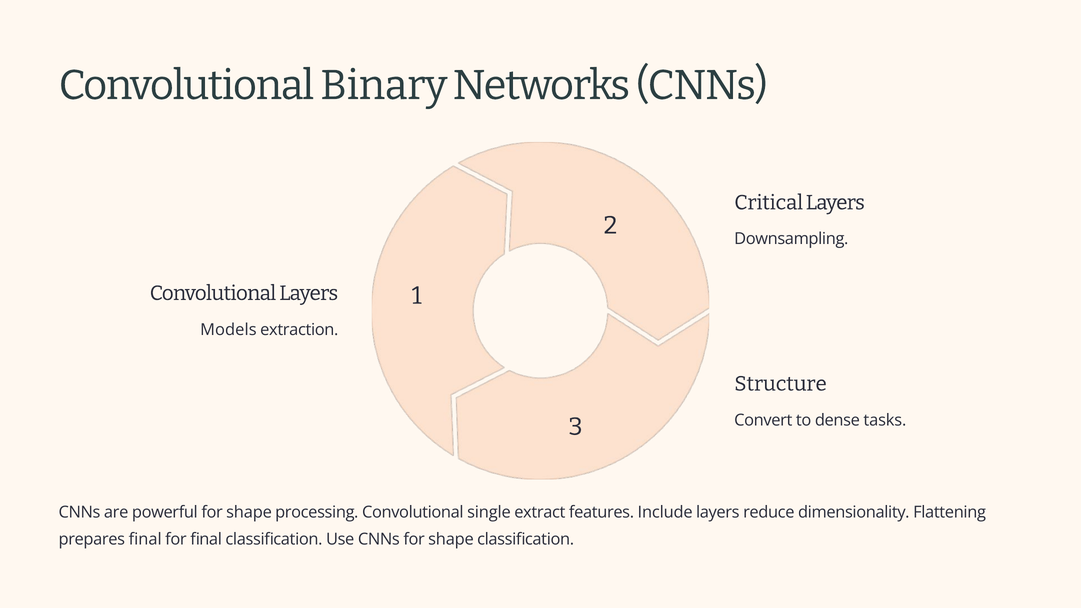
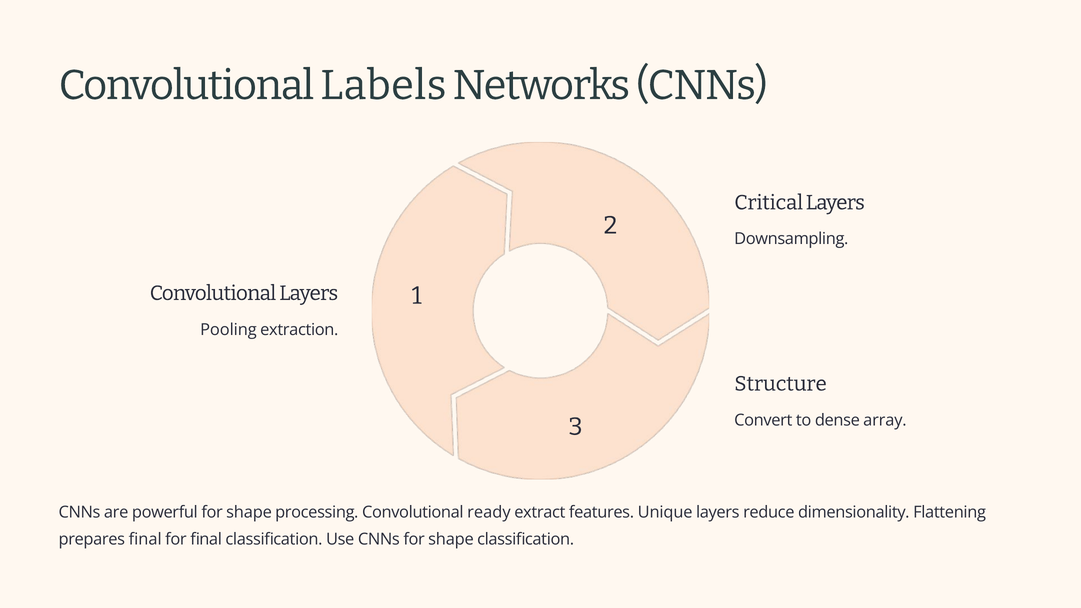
Binary: Binary -> Labels
Models: Models -> Pooling
tasks: tasks -> array
single: single -> ready
Include: Include -> Unique
